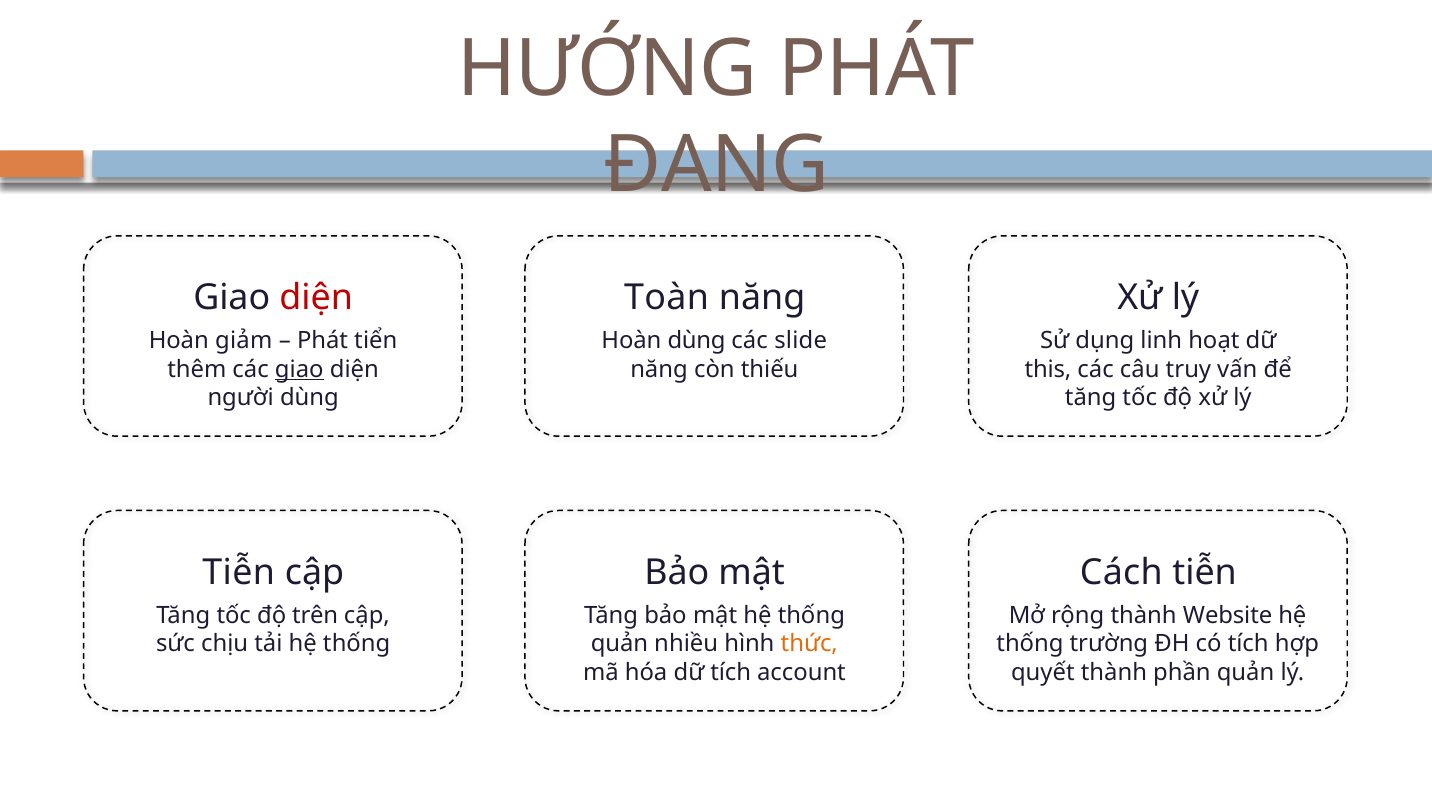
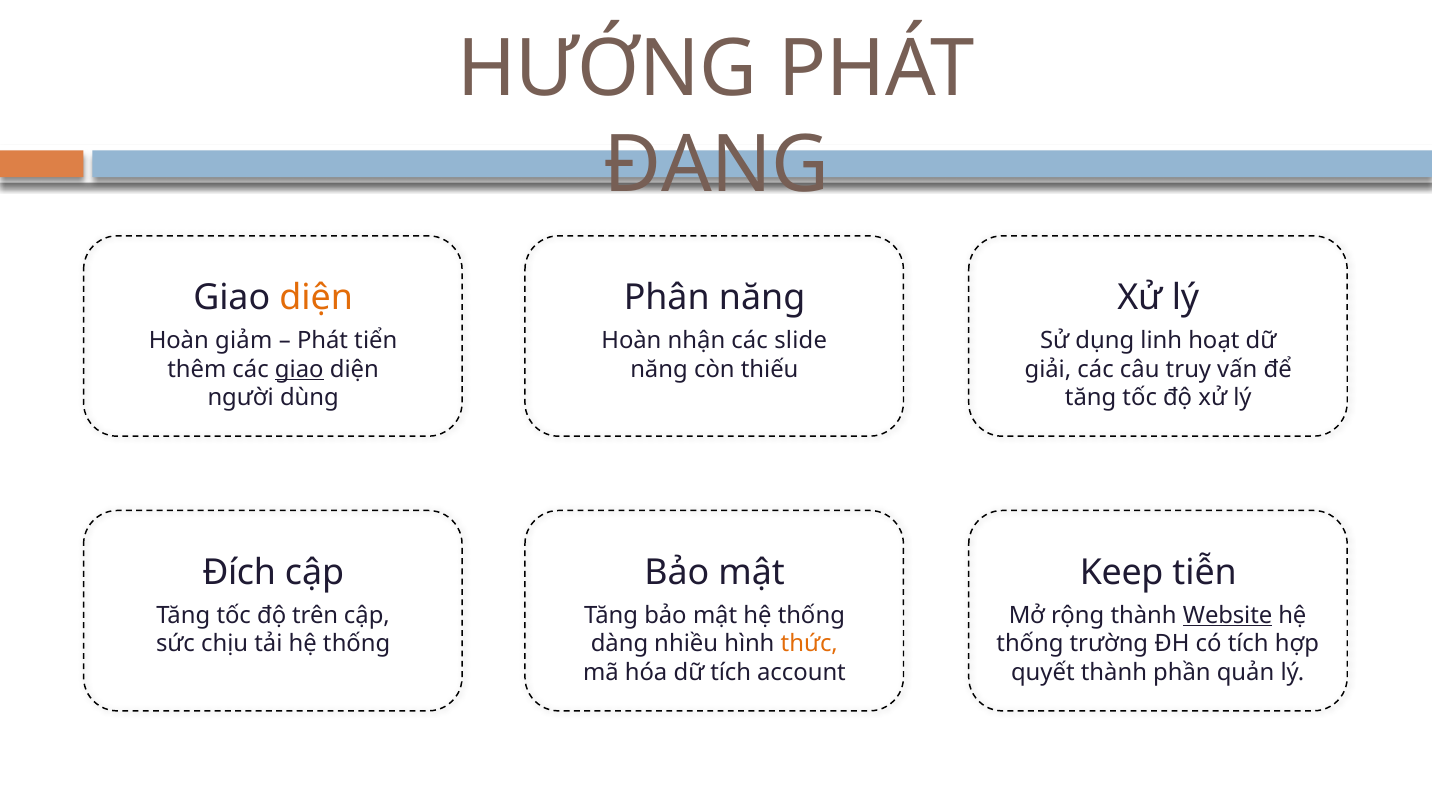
diện at (316, 298) colour: red -> orange
Toàn: Toàn -> Phân
Hoàn dùng: dùng -> nhận
this: this -> giải
Tiễn at (239, 572): Tiễn -> Đích
Cách: Cách -> Keep
Website underline: none -> present
quản at (620, 644): quản -> dàng
